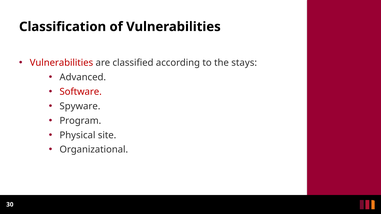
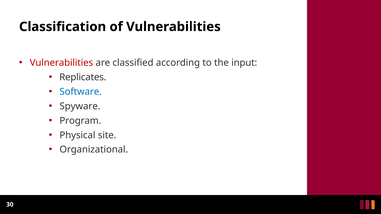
stays: stays -> input
Advanced: Advanced -> Replicates
Software colour: red -> blue
